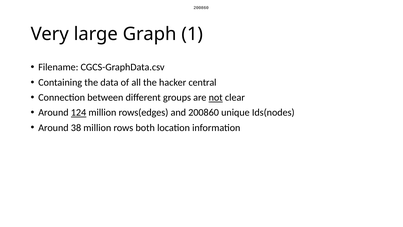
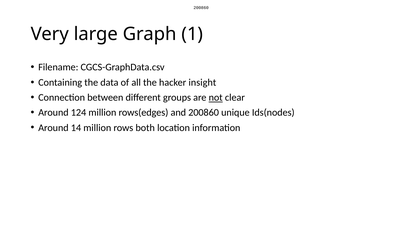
central: central -> insight
124 underline: present -> none
38: 38 -> 14
